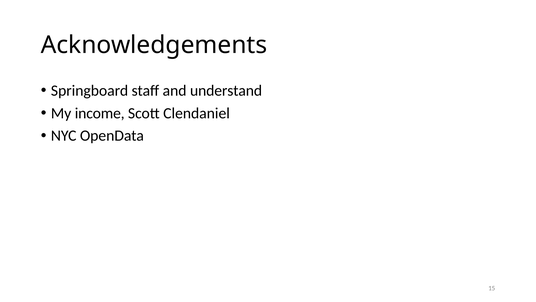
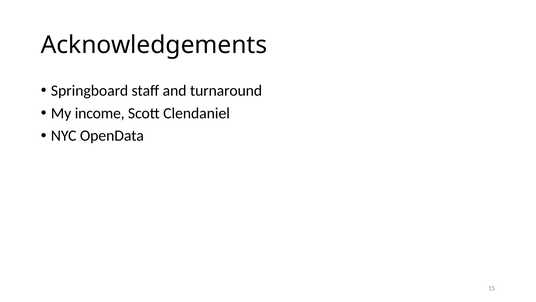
understand: understand -> turnaround
